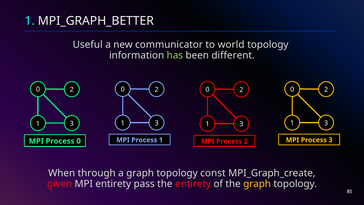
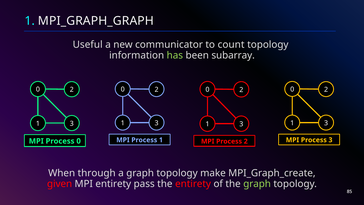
MPI_GRAPH_BETTER: MPI_GRAPH_BETTER -> MPI_GRAPH_GRAPH
world: world -> count
different: different -> subarray
const: const -> make
graph at (257, 184) colour: yellow -> light green
